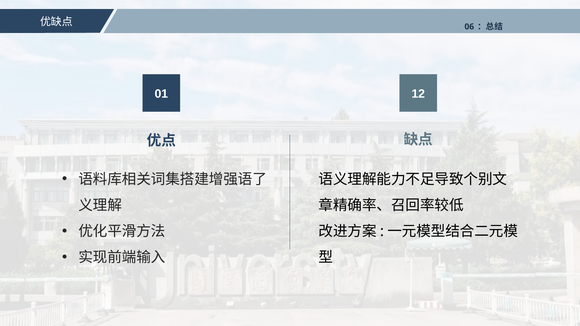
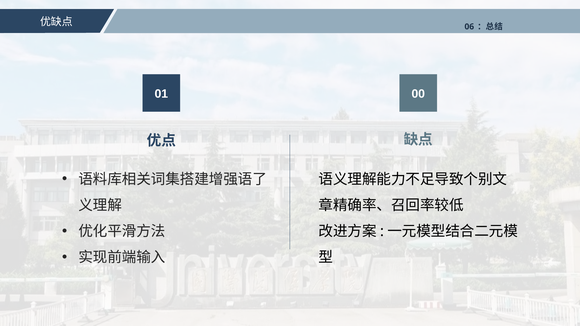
12: 12 -> 00
